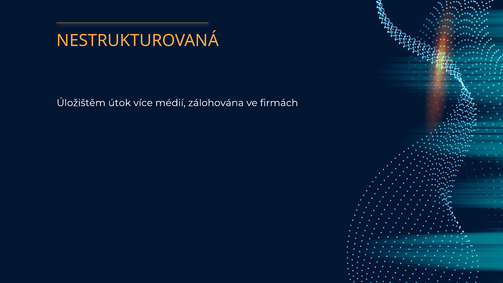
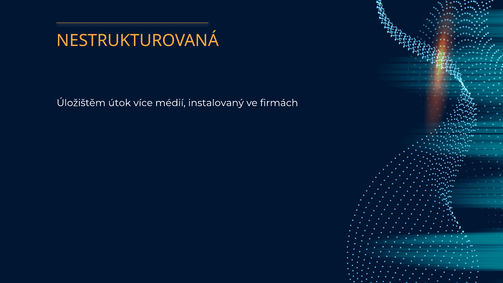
zálohována: zálohována -> instalovaný
